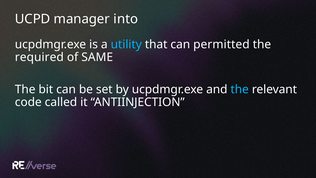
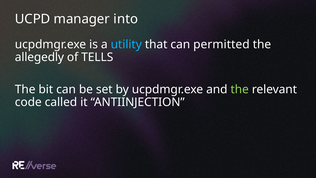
required: required -> allegedly
SAME: SAME -> TELLS
the at (240, 89) colour: light blue -> light green
